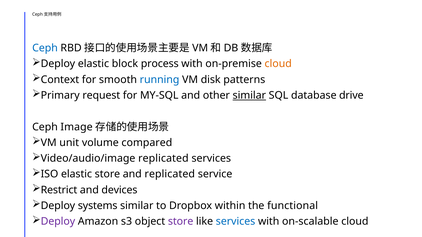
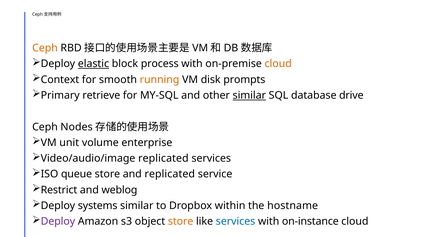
Ceph at (45, 48) colour: blue -> orange
elastic at (93, 64) underline: none -> present
running colour: blue -> orange
patterns: patterns -> prompts
request: request -> retrieve
Image: Image -> Nodes
compared: compared -> enterprise
ISO elastic: elastic -> queue
devices: devices -> weblog
functional: functional -> hostname
store at (181, 222) colour: purple -> orange
on-scalable: on-scalable -> on-instance
